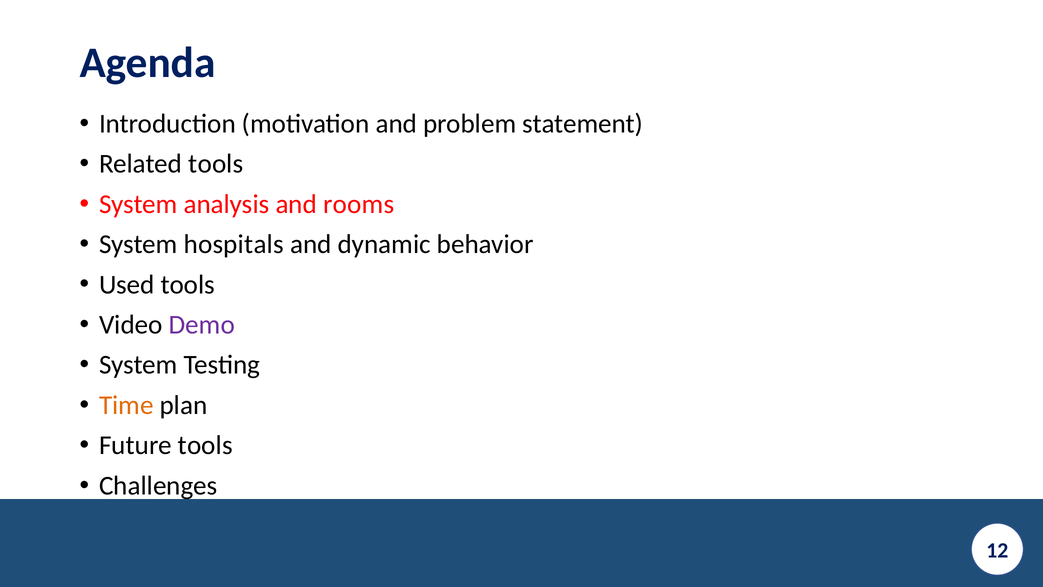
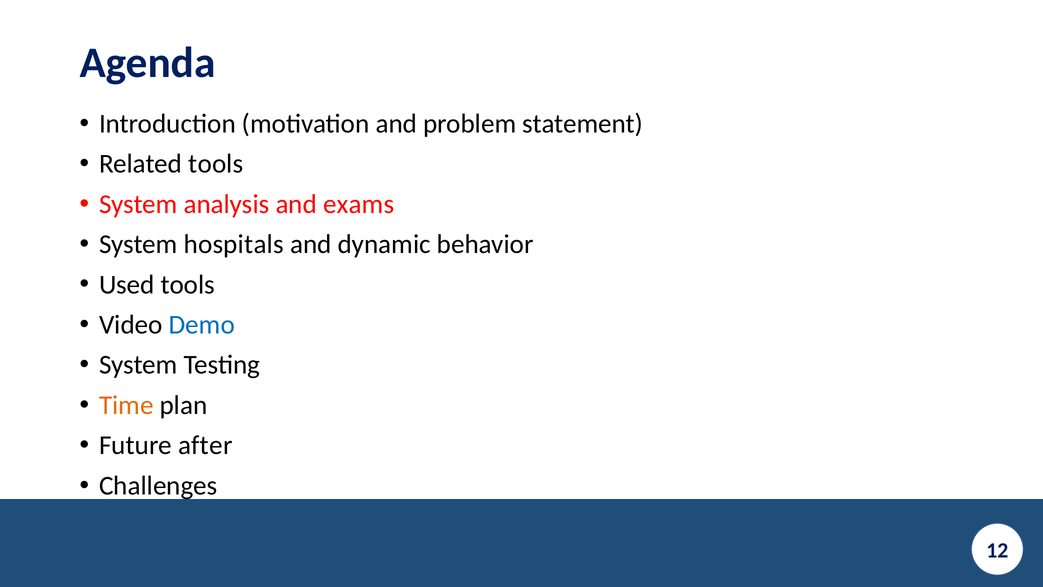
rooms: rooms -> exams
Demo colour: purple -> blue
Future tools: tools -> after
